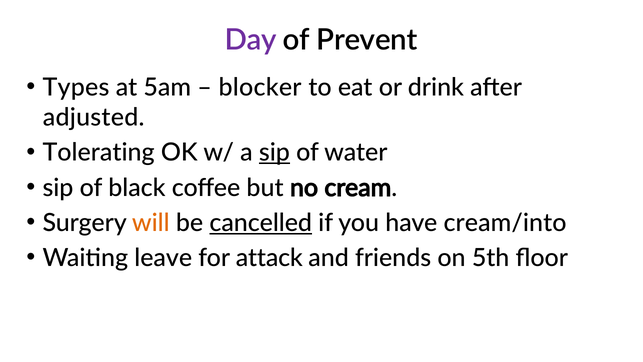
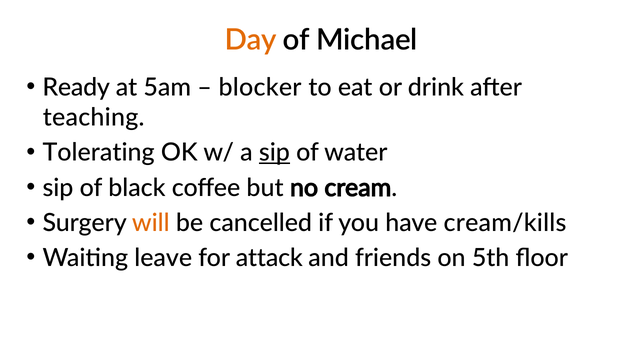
Day colour: purple -> orange
Prevent: Prevent -> Michael
Types: Types -> Ready
adjusted: adjusted -> teaching
cancelled underline: present -> none
cream/into: cream/into -> cream/kills
